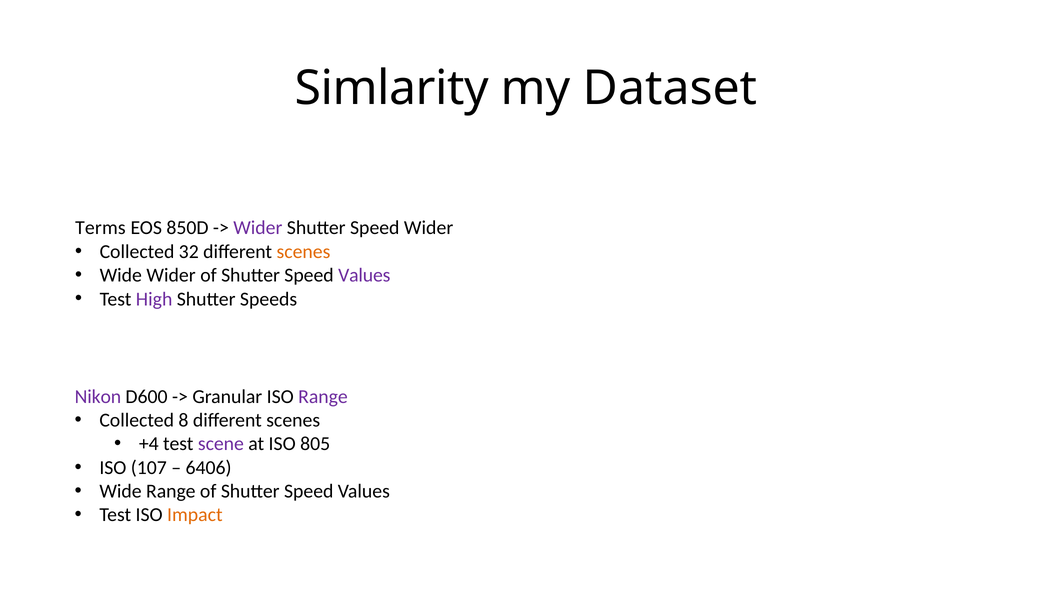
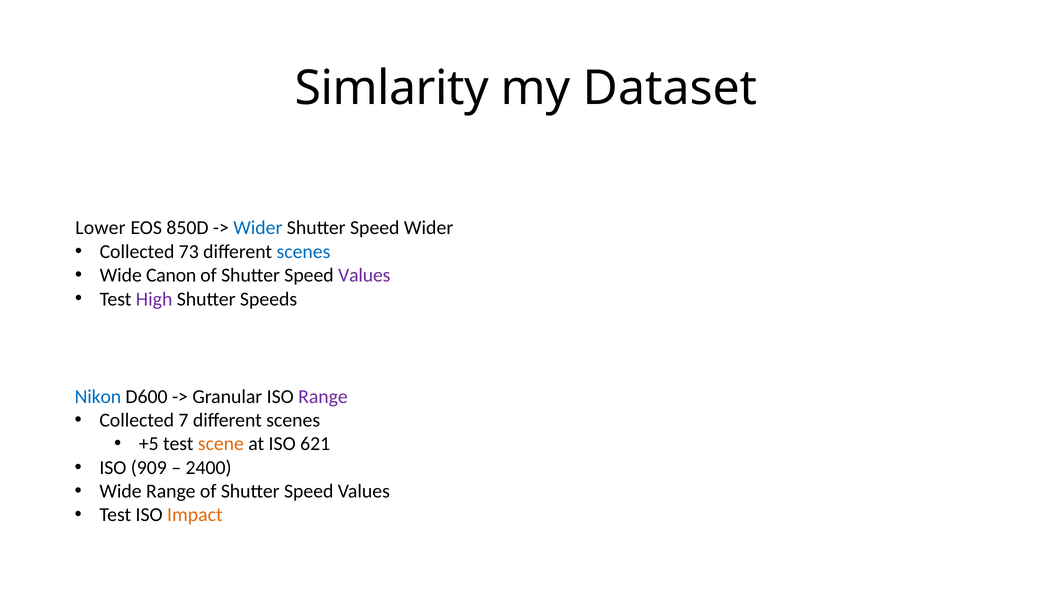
Terms: Terms -> Lower
Wider at (258, 228) colour: purple -> blue
32: 32 -> 73
scenes at (303, 252) colour: orange -> blue
Wide Wider: Wider -> Canon
Nikon colour: purple -> blue
8: 8 -> 7
+4: +4 -> +5
scene colour: purple -> orange
805: 805 -> 621
107: 107 -> 909
6406: 6406 -> 2400
